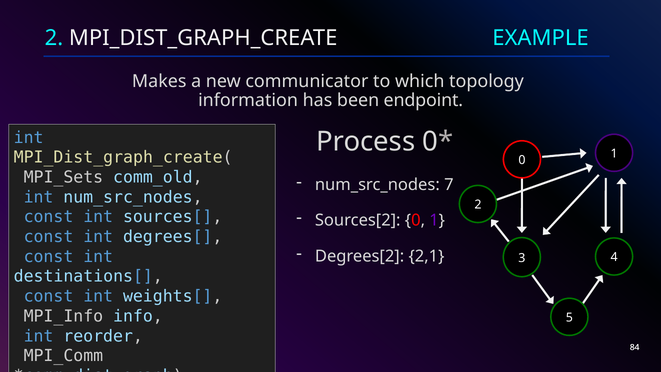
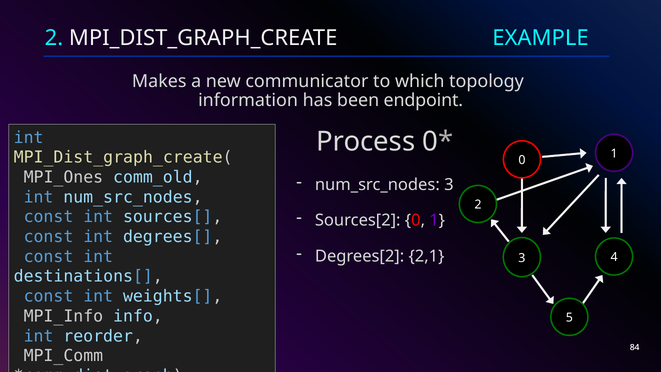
MPI_Sets: MPI_Sets -> MPI_Ones
num_src_nodes 7: 7 -> 3
